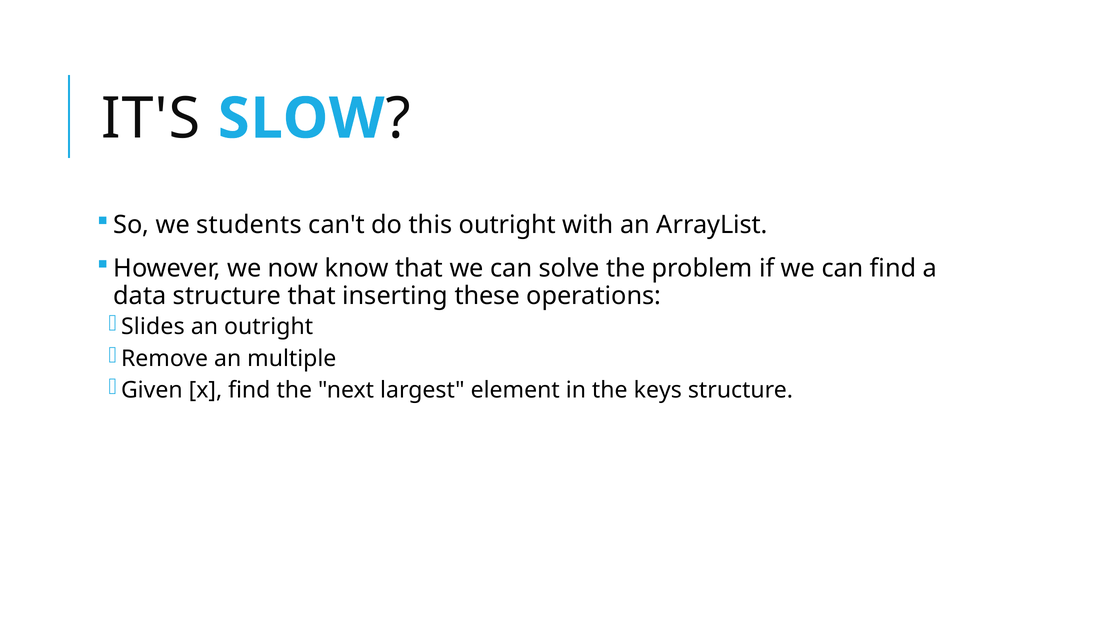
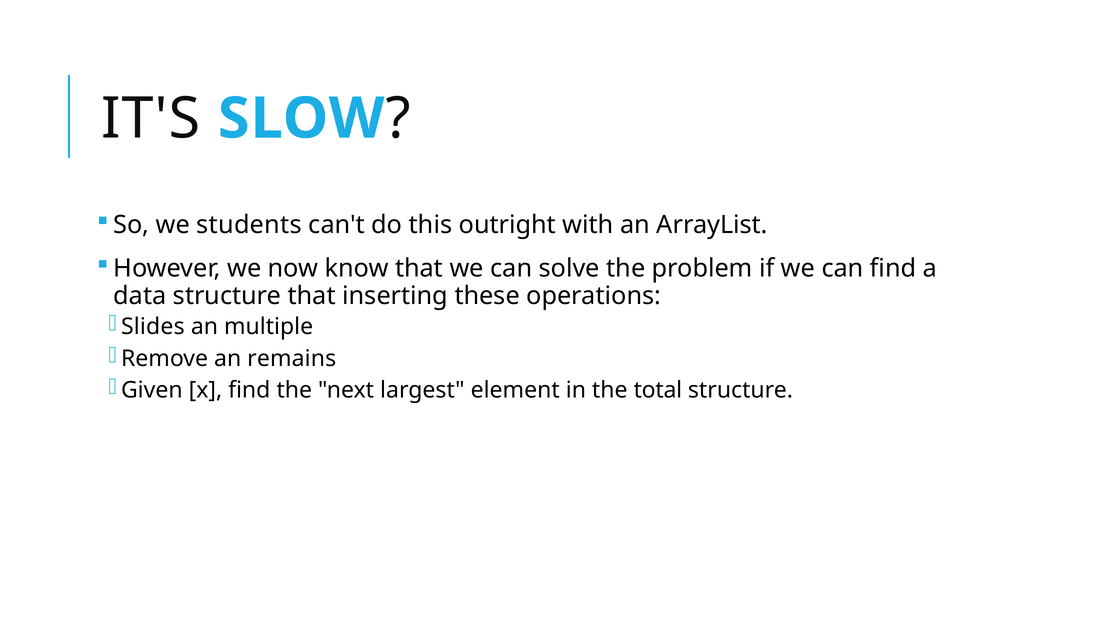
an outright: outright -> multiple
multiple: multiple -> remains
keys: keys -> total
